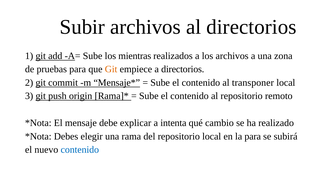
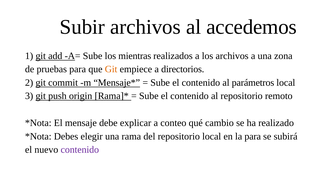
al directorios: directorios -> accedemos
transponer: transponer -> parámetros
intenta: intenta -> conteo
contenido at (80, 150) colour: blue -> purple
